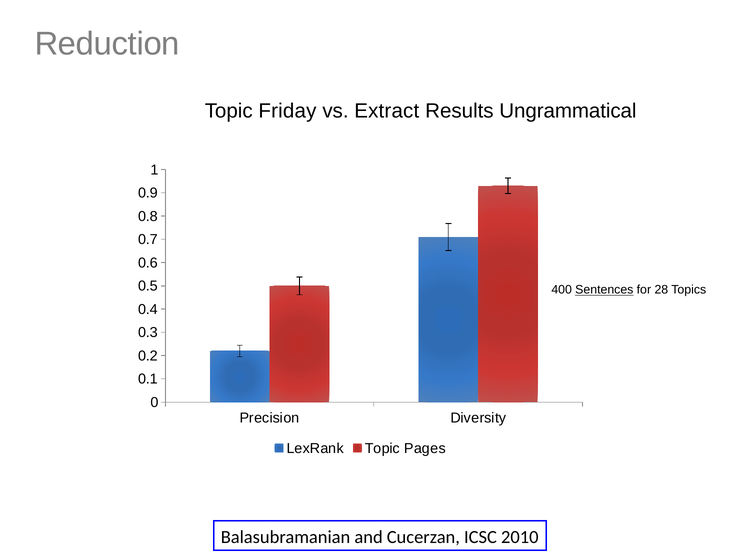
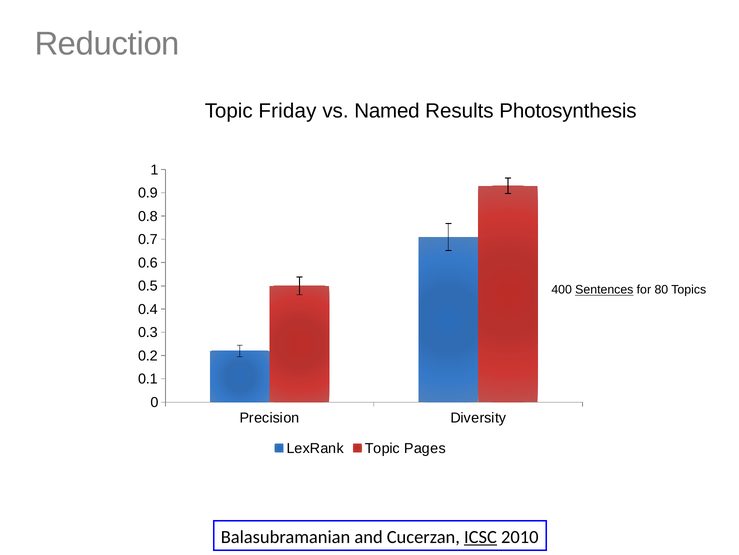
Extract: Extract -> Named
Ungrammatical: Ungrammatical -> Photosynthesis
28: 28 -> 80
ICSC underline: none -> present
